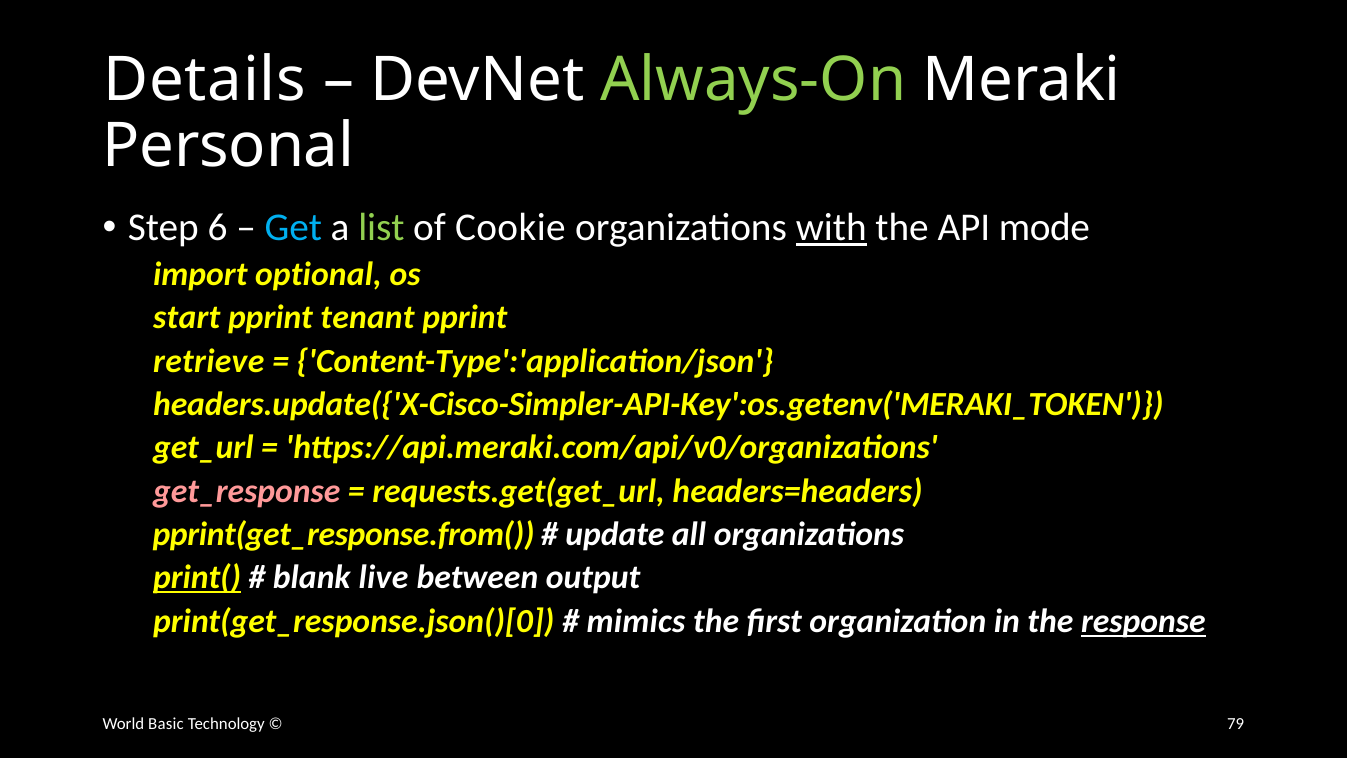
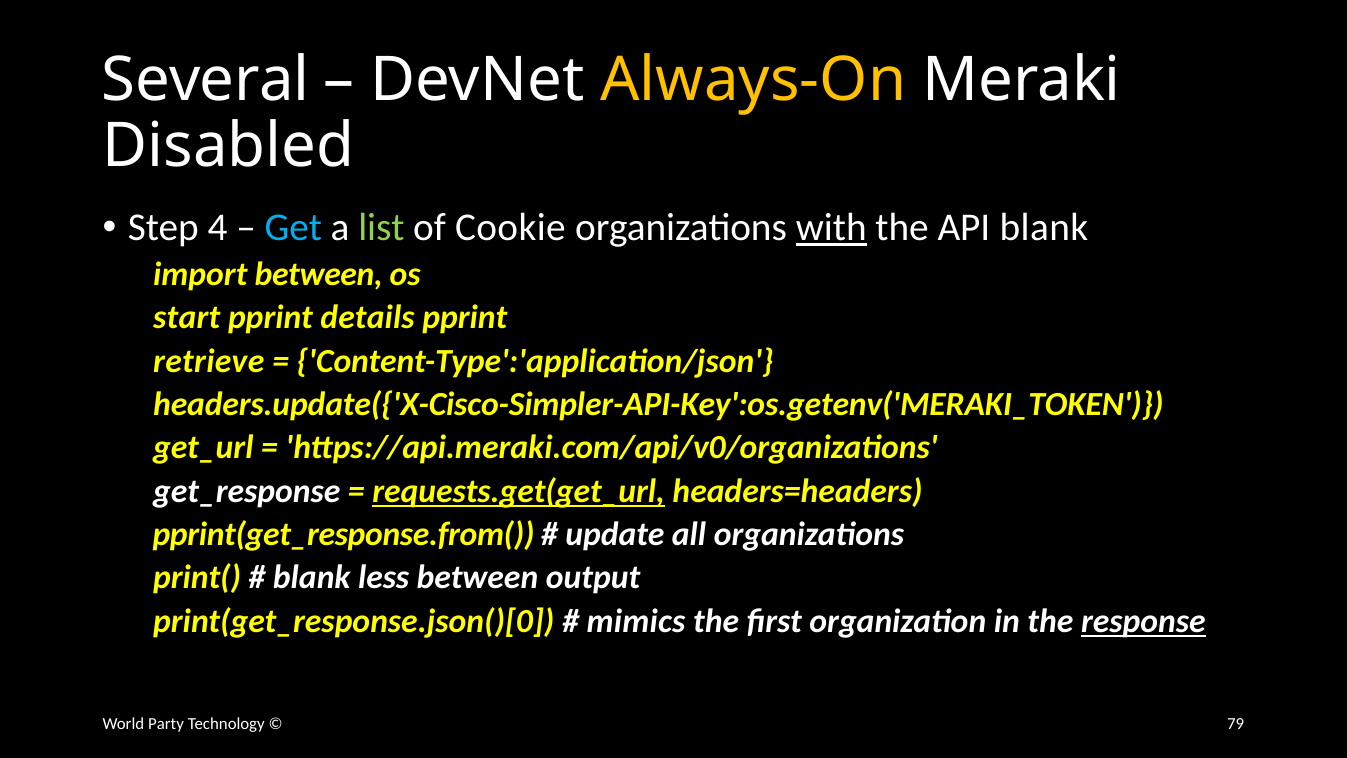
Details: Details -> Several
Always-On colour: light green -> yellow
Personal: Personal -> Disabled
6: 6 -> 4
API mode: mode -> blank
import optional: optional -> between
tenant: tenant -> details
get_response colour: pink -> white
requests.get(get_url underline: none -> present
print( underline: present -> none
live: live -> less
Basic: Basic -> Party
